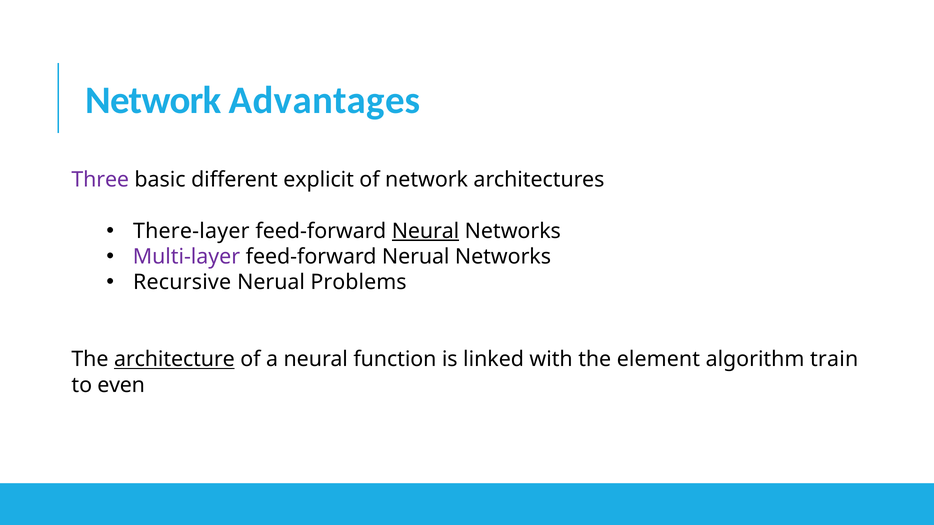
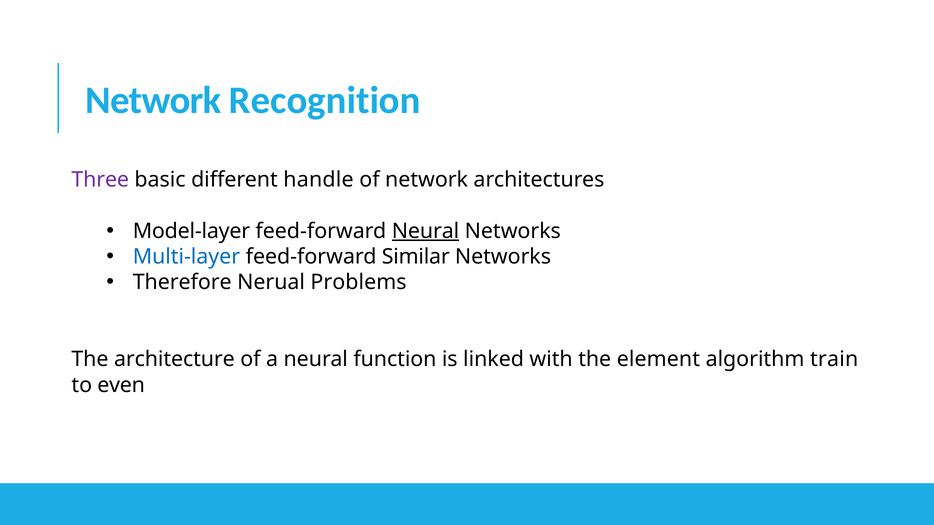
Advantages: Advantages -> Recognition
explicit: explicit -> handle
There-layer: There-layer -> Model-layer
Multi-layer colour: purple -> blue
feed-forward Nerual: Nerual -> Similar
Recursive: Recursive -> Therefore
architecture underline: present -> none
